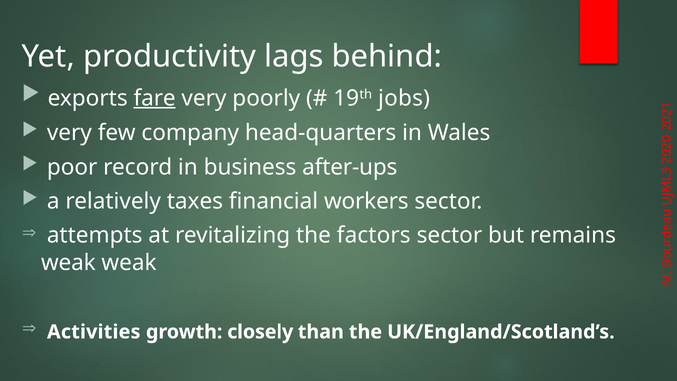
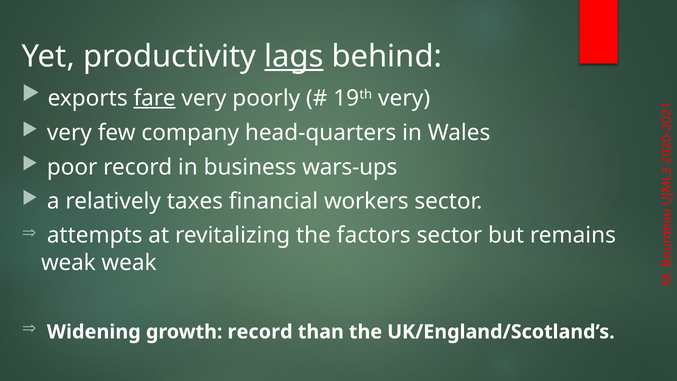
lags underline: none -> present
19th jobs: jobs -> very
after-ups: after-ups -> wars-ups
Activities: Activities -> Widening
growth closely: closely -> record
